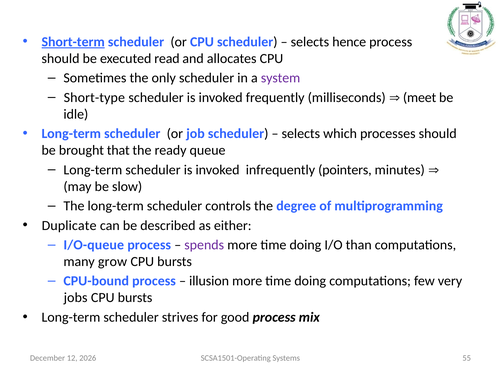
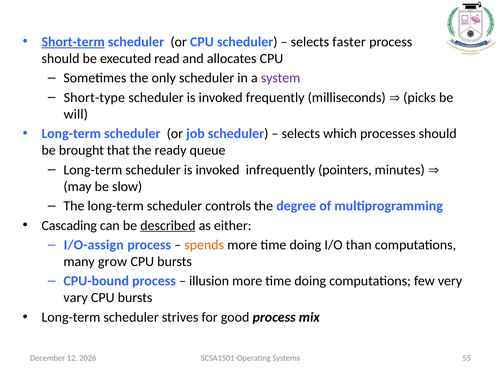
hence: hence -> faster
meet: meet -> picks
idle: idle -> will
Duplicate: Duplicate -> Cascading
described underline: none -> present
I/O-queue: I/O-queue -> I/O-assign
spends colour: purple -> orange
jobs: jobs -> vary
